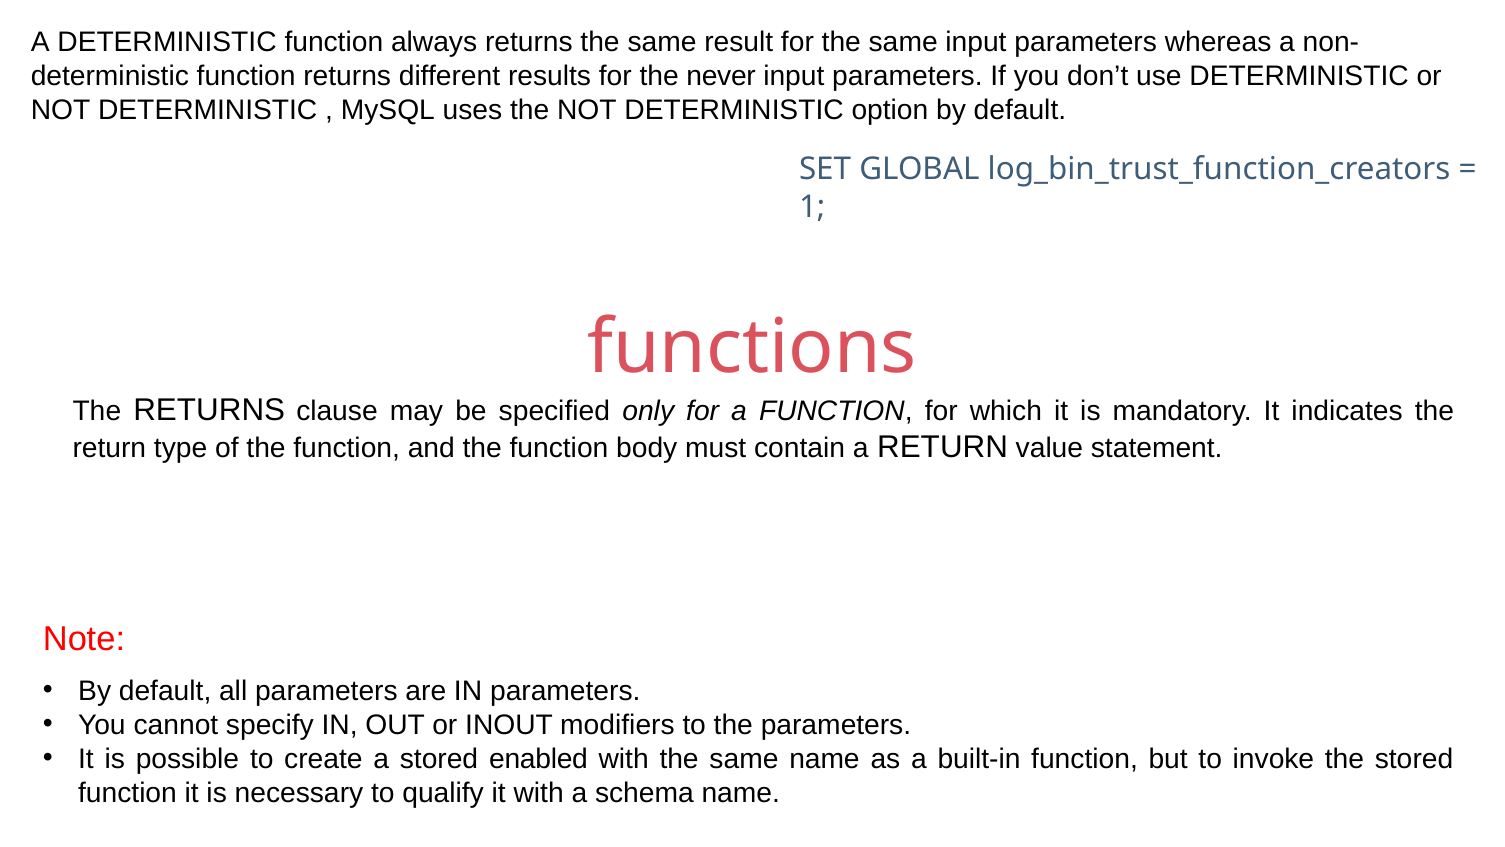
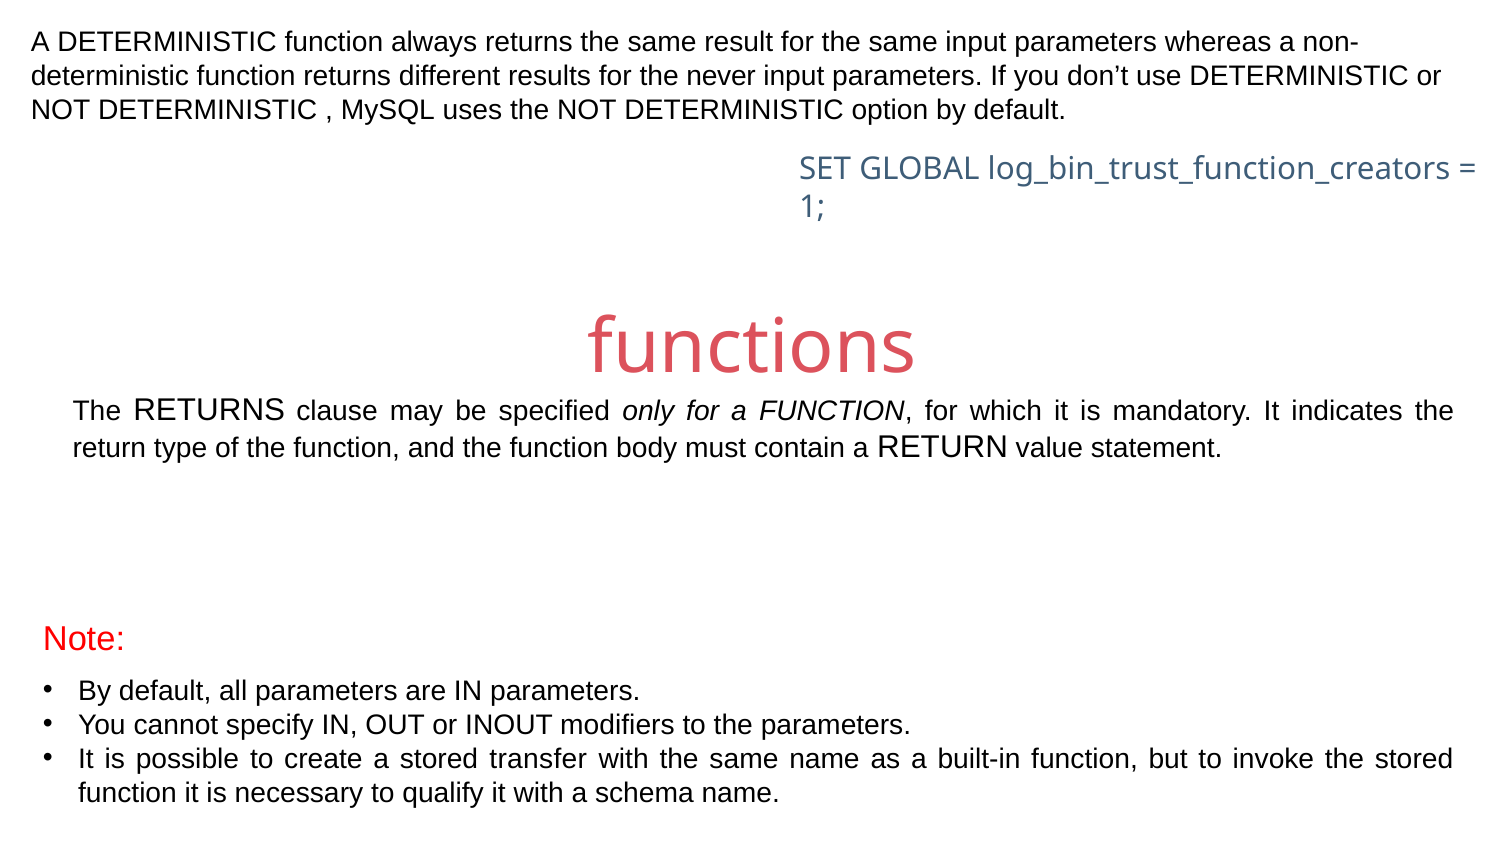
enabled: enabled -> transfer
